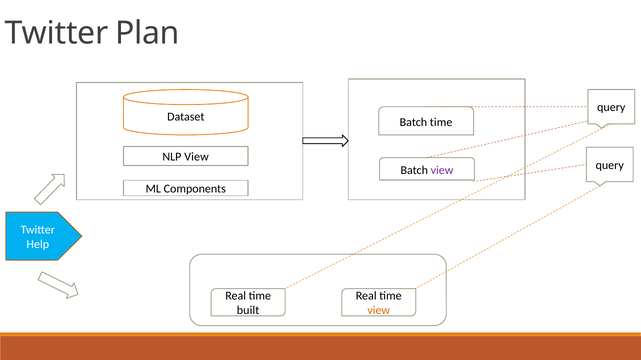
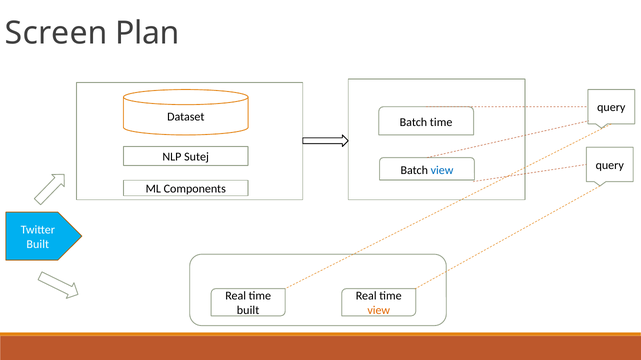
Twitter at (56, 33): Twitter -> Screen
NLP View: View -> Sutej
view at (442, 170) colour: purple -> blue
Help at (38, 245): Help -> Built
